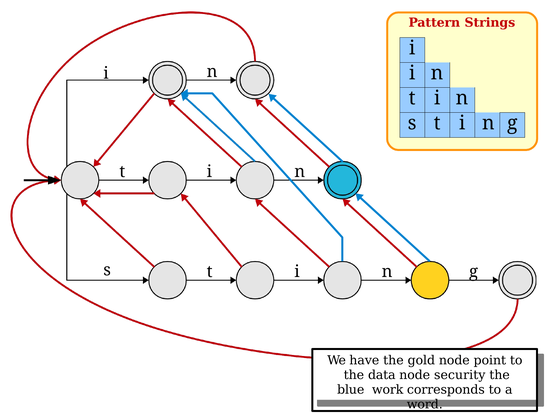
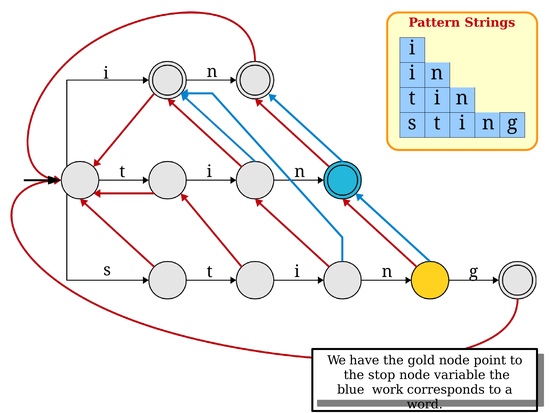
data: data -> stop
security: security -> variable
